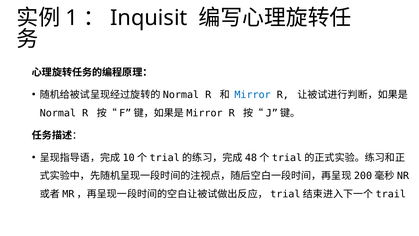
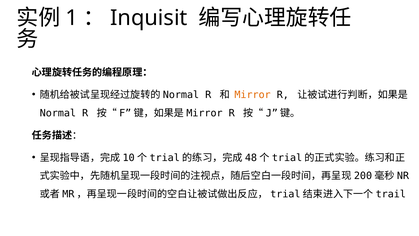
Mirror colour: blue -> orange
